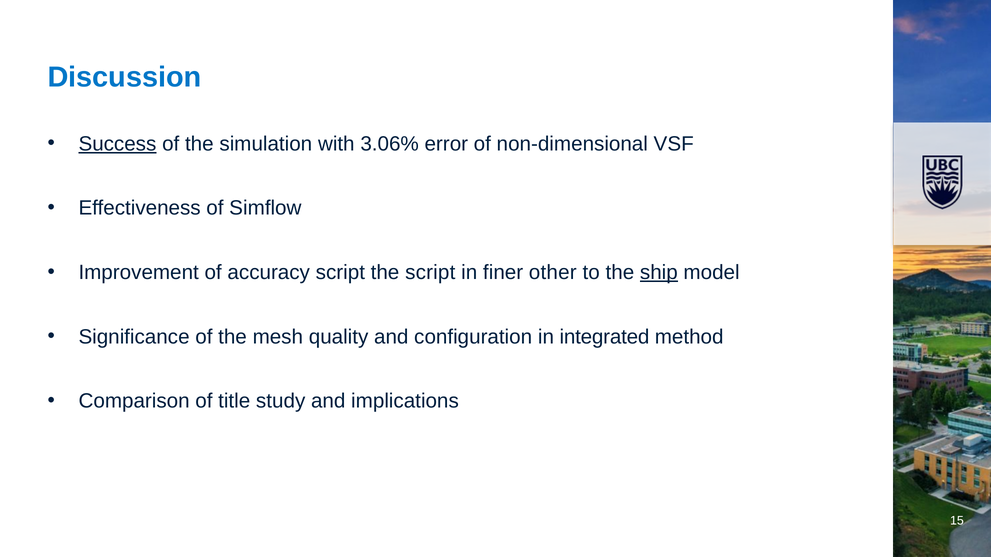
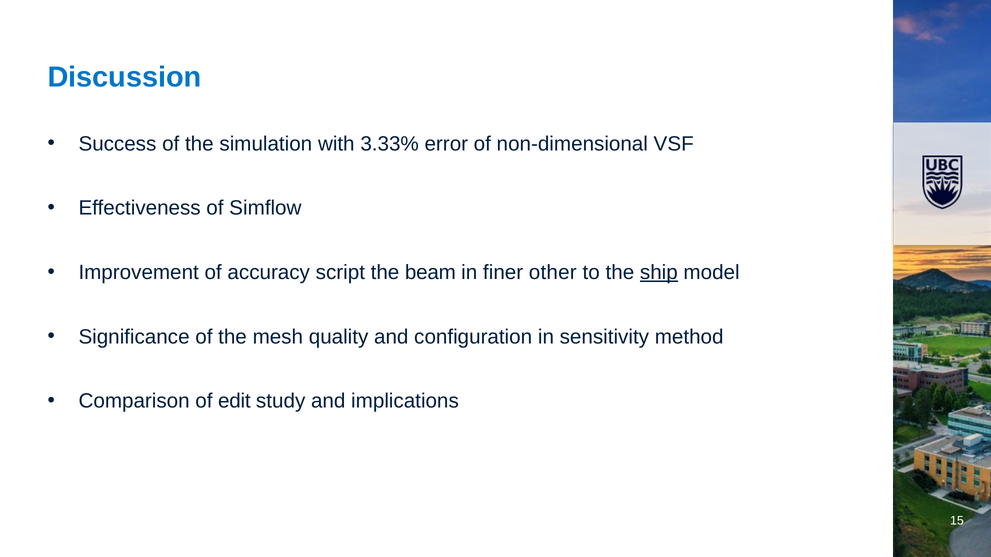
Success underline: present -> none
3.06%: 3.06% -> 3.33%
the script: script -> beam
integrated: integrated -> sensitivity
title: title -> edit
